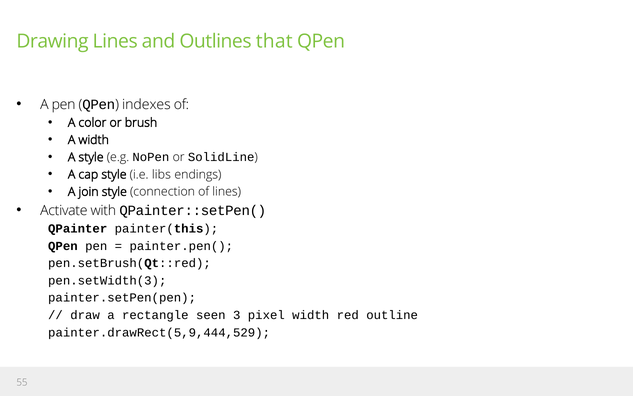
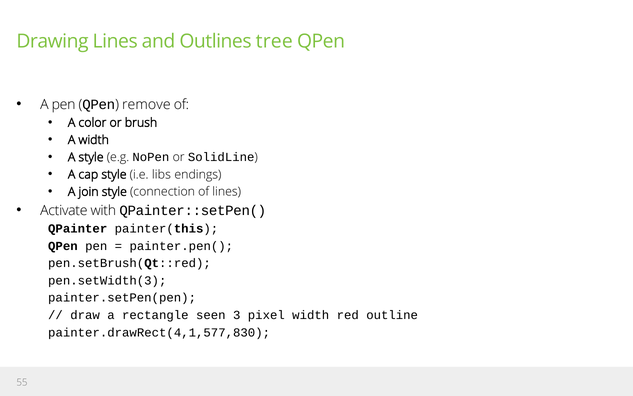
that: that -> tree
indexes: indexes -> remove
painter.drawRect(5,9,444,529: painter.drawRect(5,9,444,529 -> painter.drawRect(4,1,577,830
